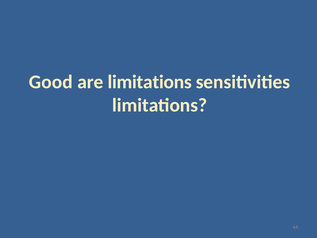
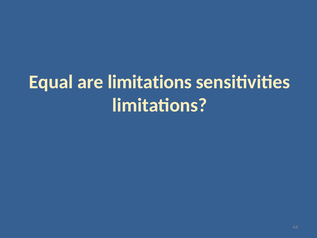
Good: Good -> Equal
